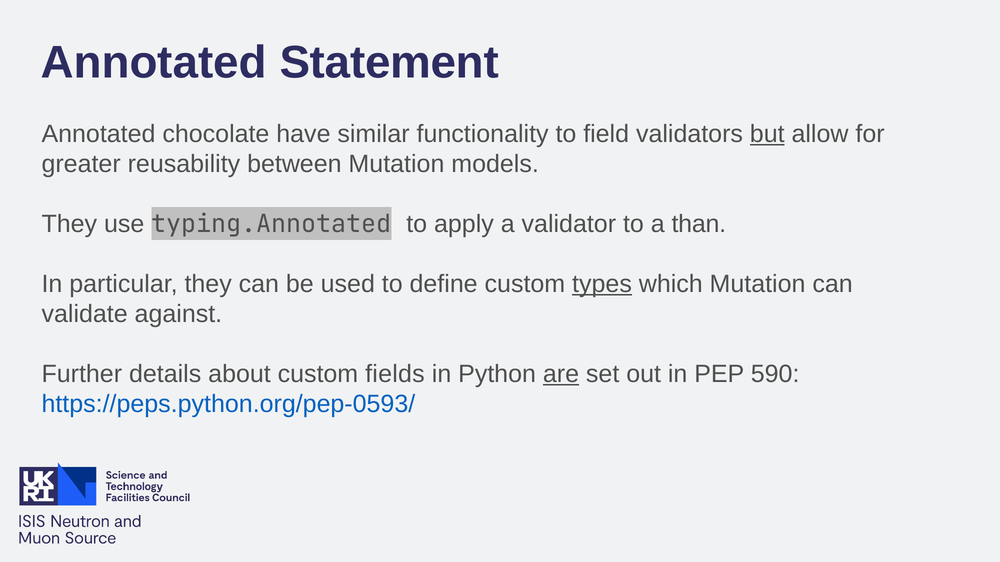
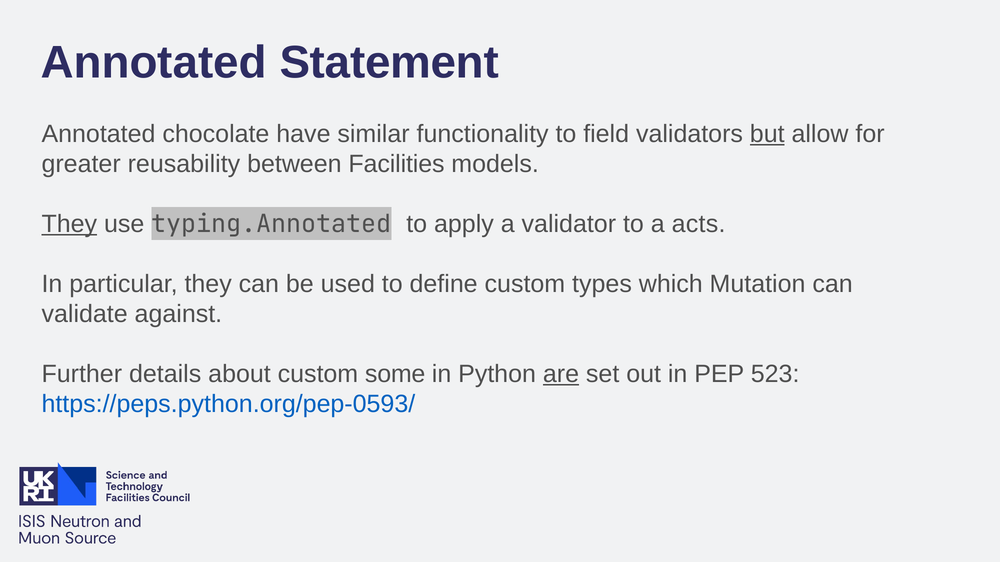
between Mutation: Mutation -> Facilities
They at (69, 224) underline: none -> present
than: than -> acts
types underline: present -> none
fields: fields -> some
590: 590 -> 523
